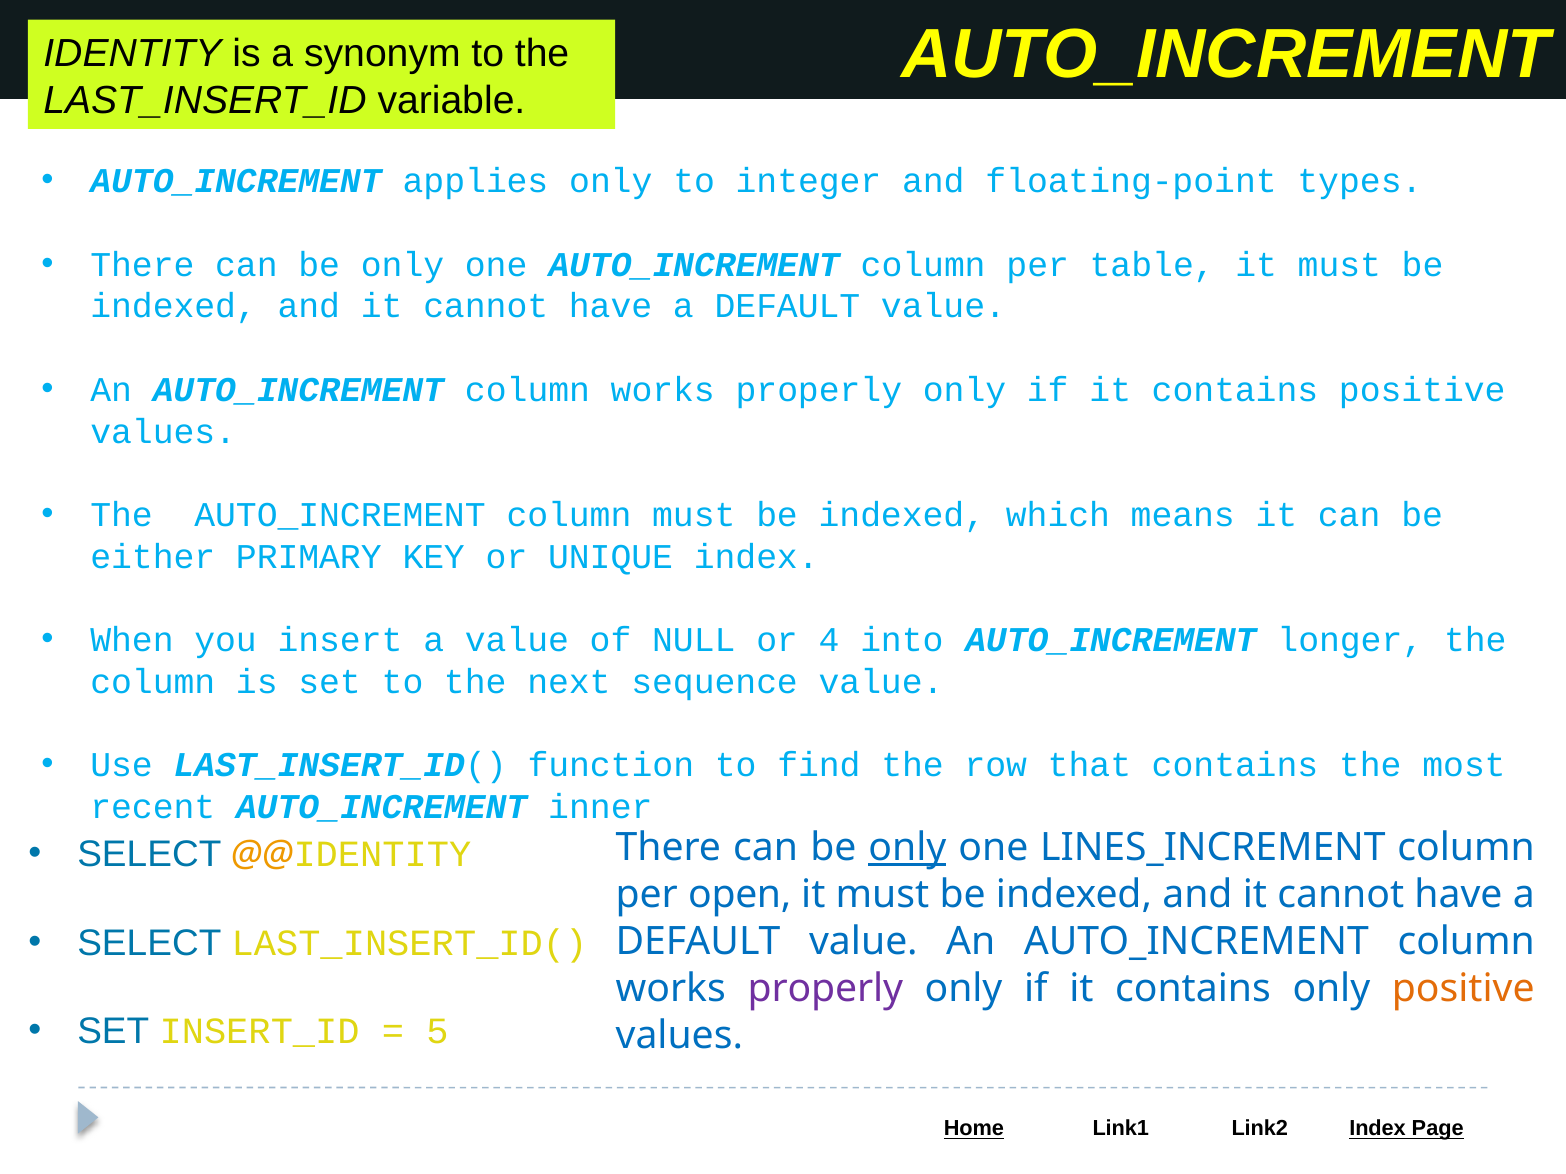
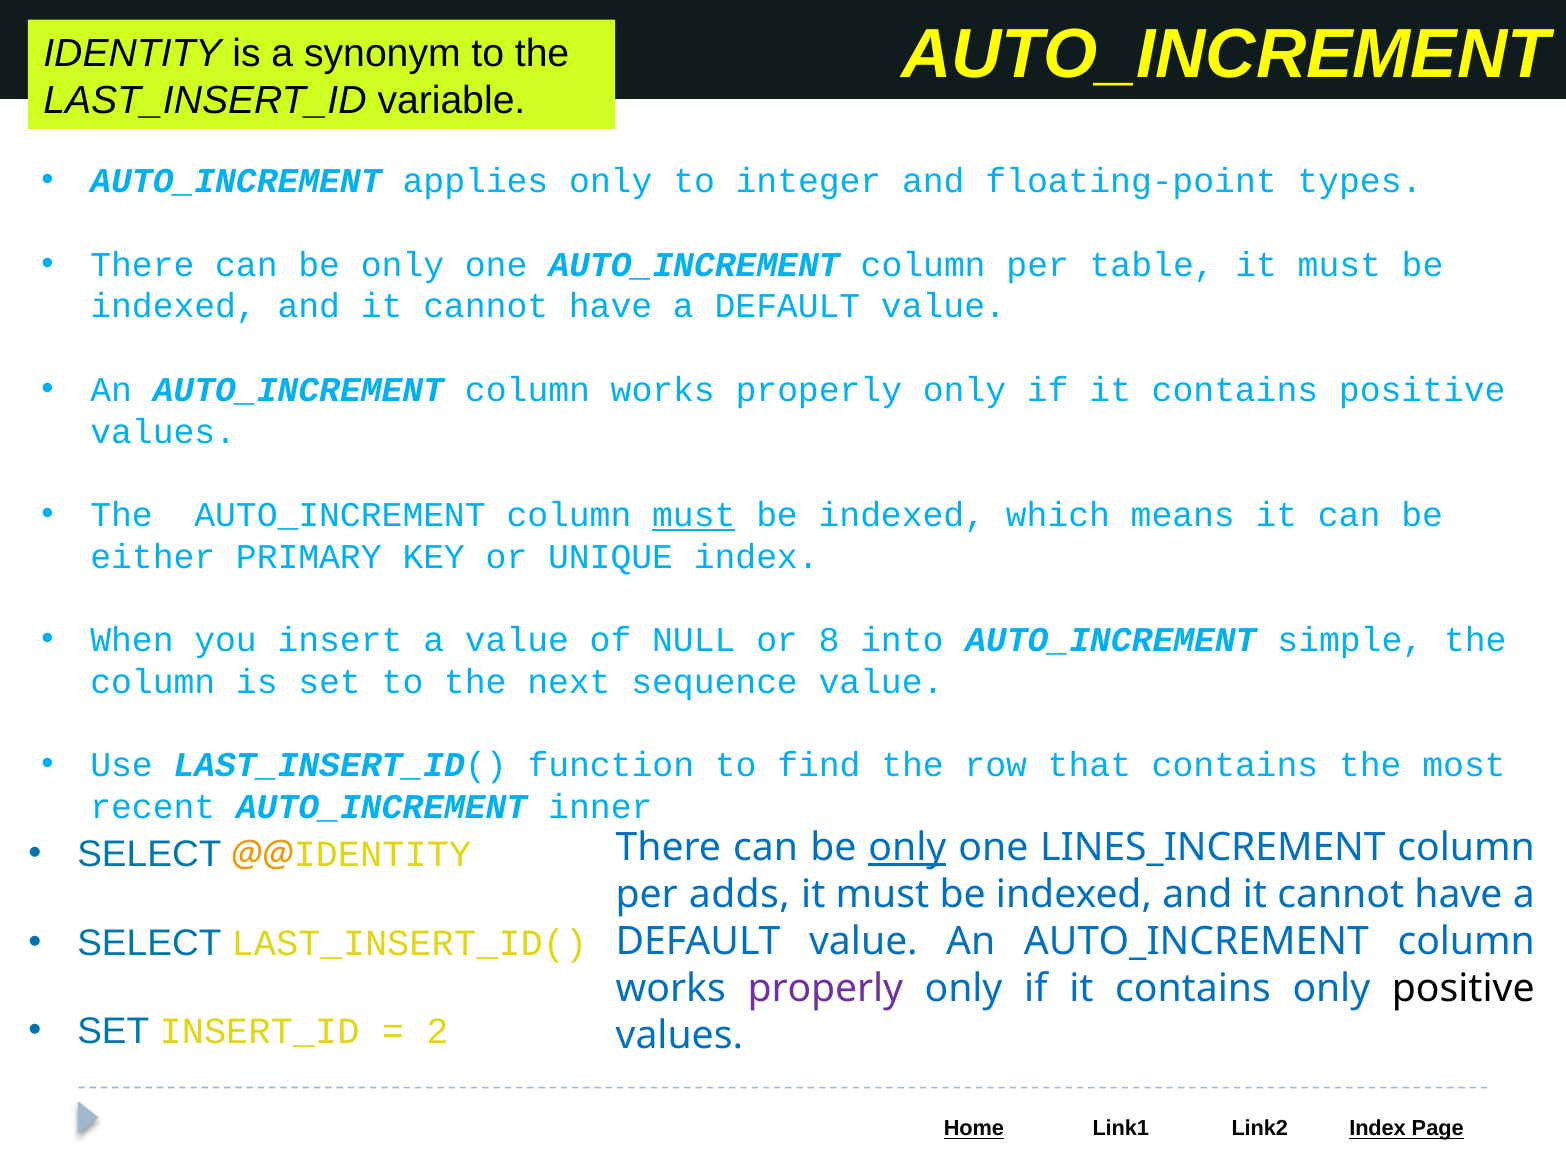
must at (694, 515) underline: none -> present
4: 4 -> 8
longer: longer -> simple
open: open -> adds
positive at (1463, 989) colour: orange -> black
5: 5 -> 2
